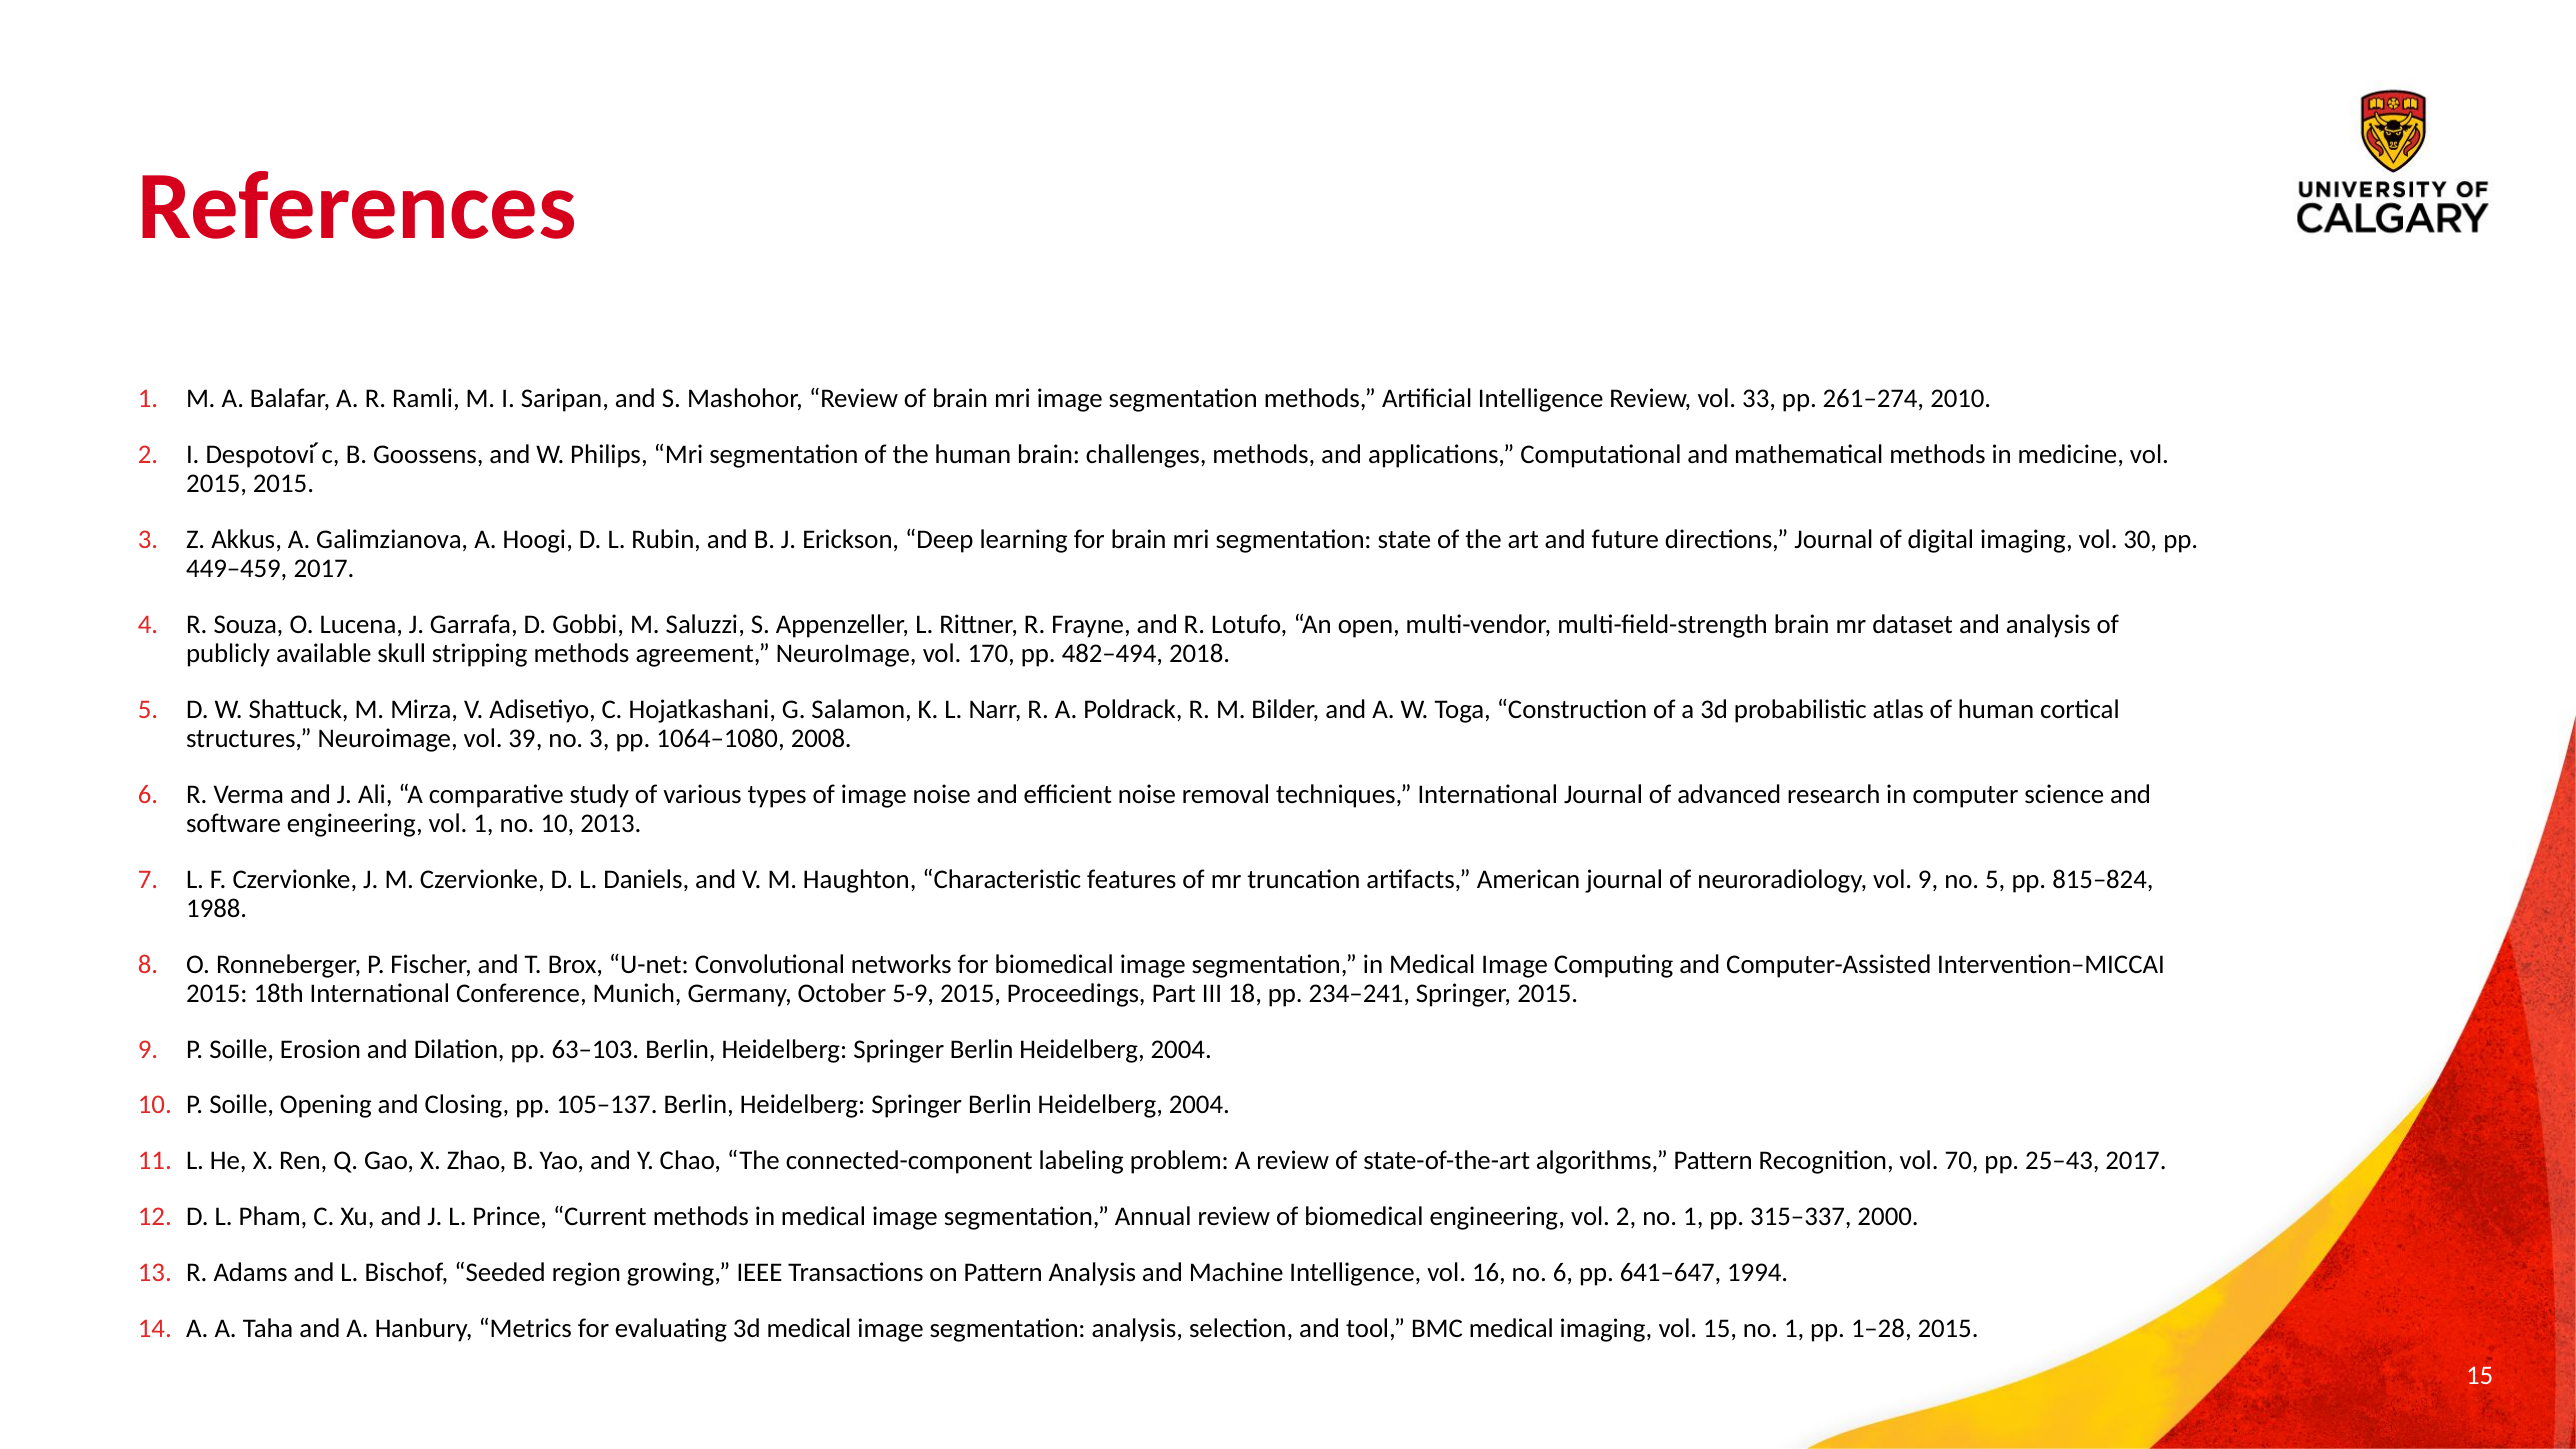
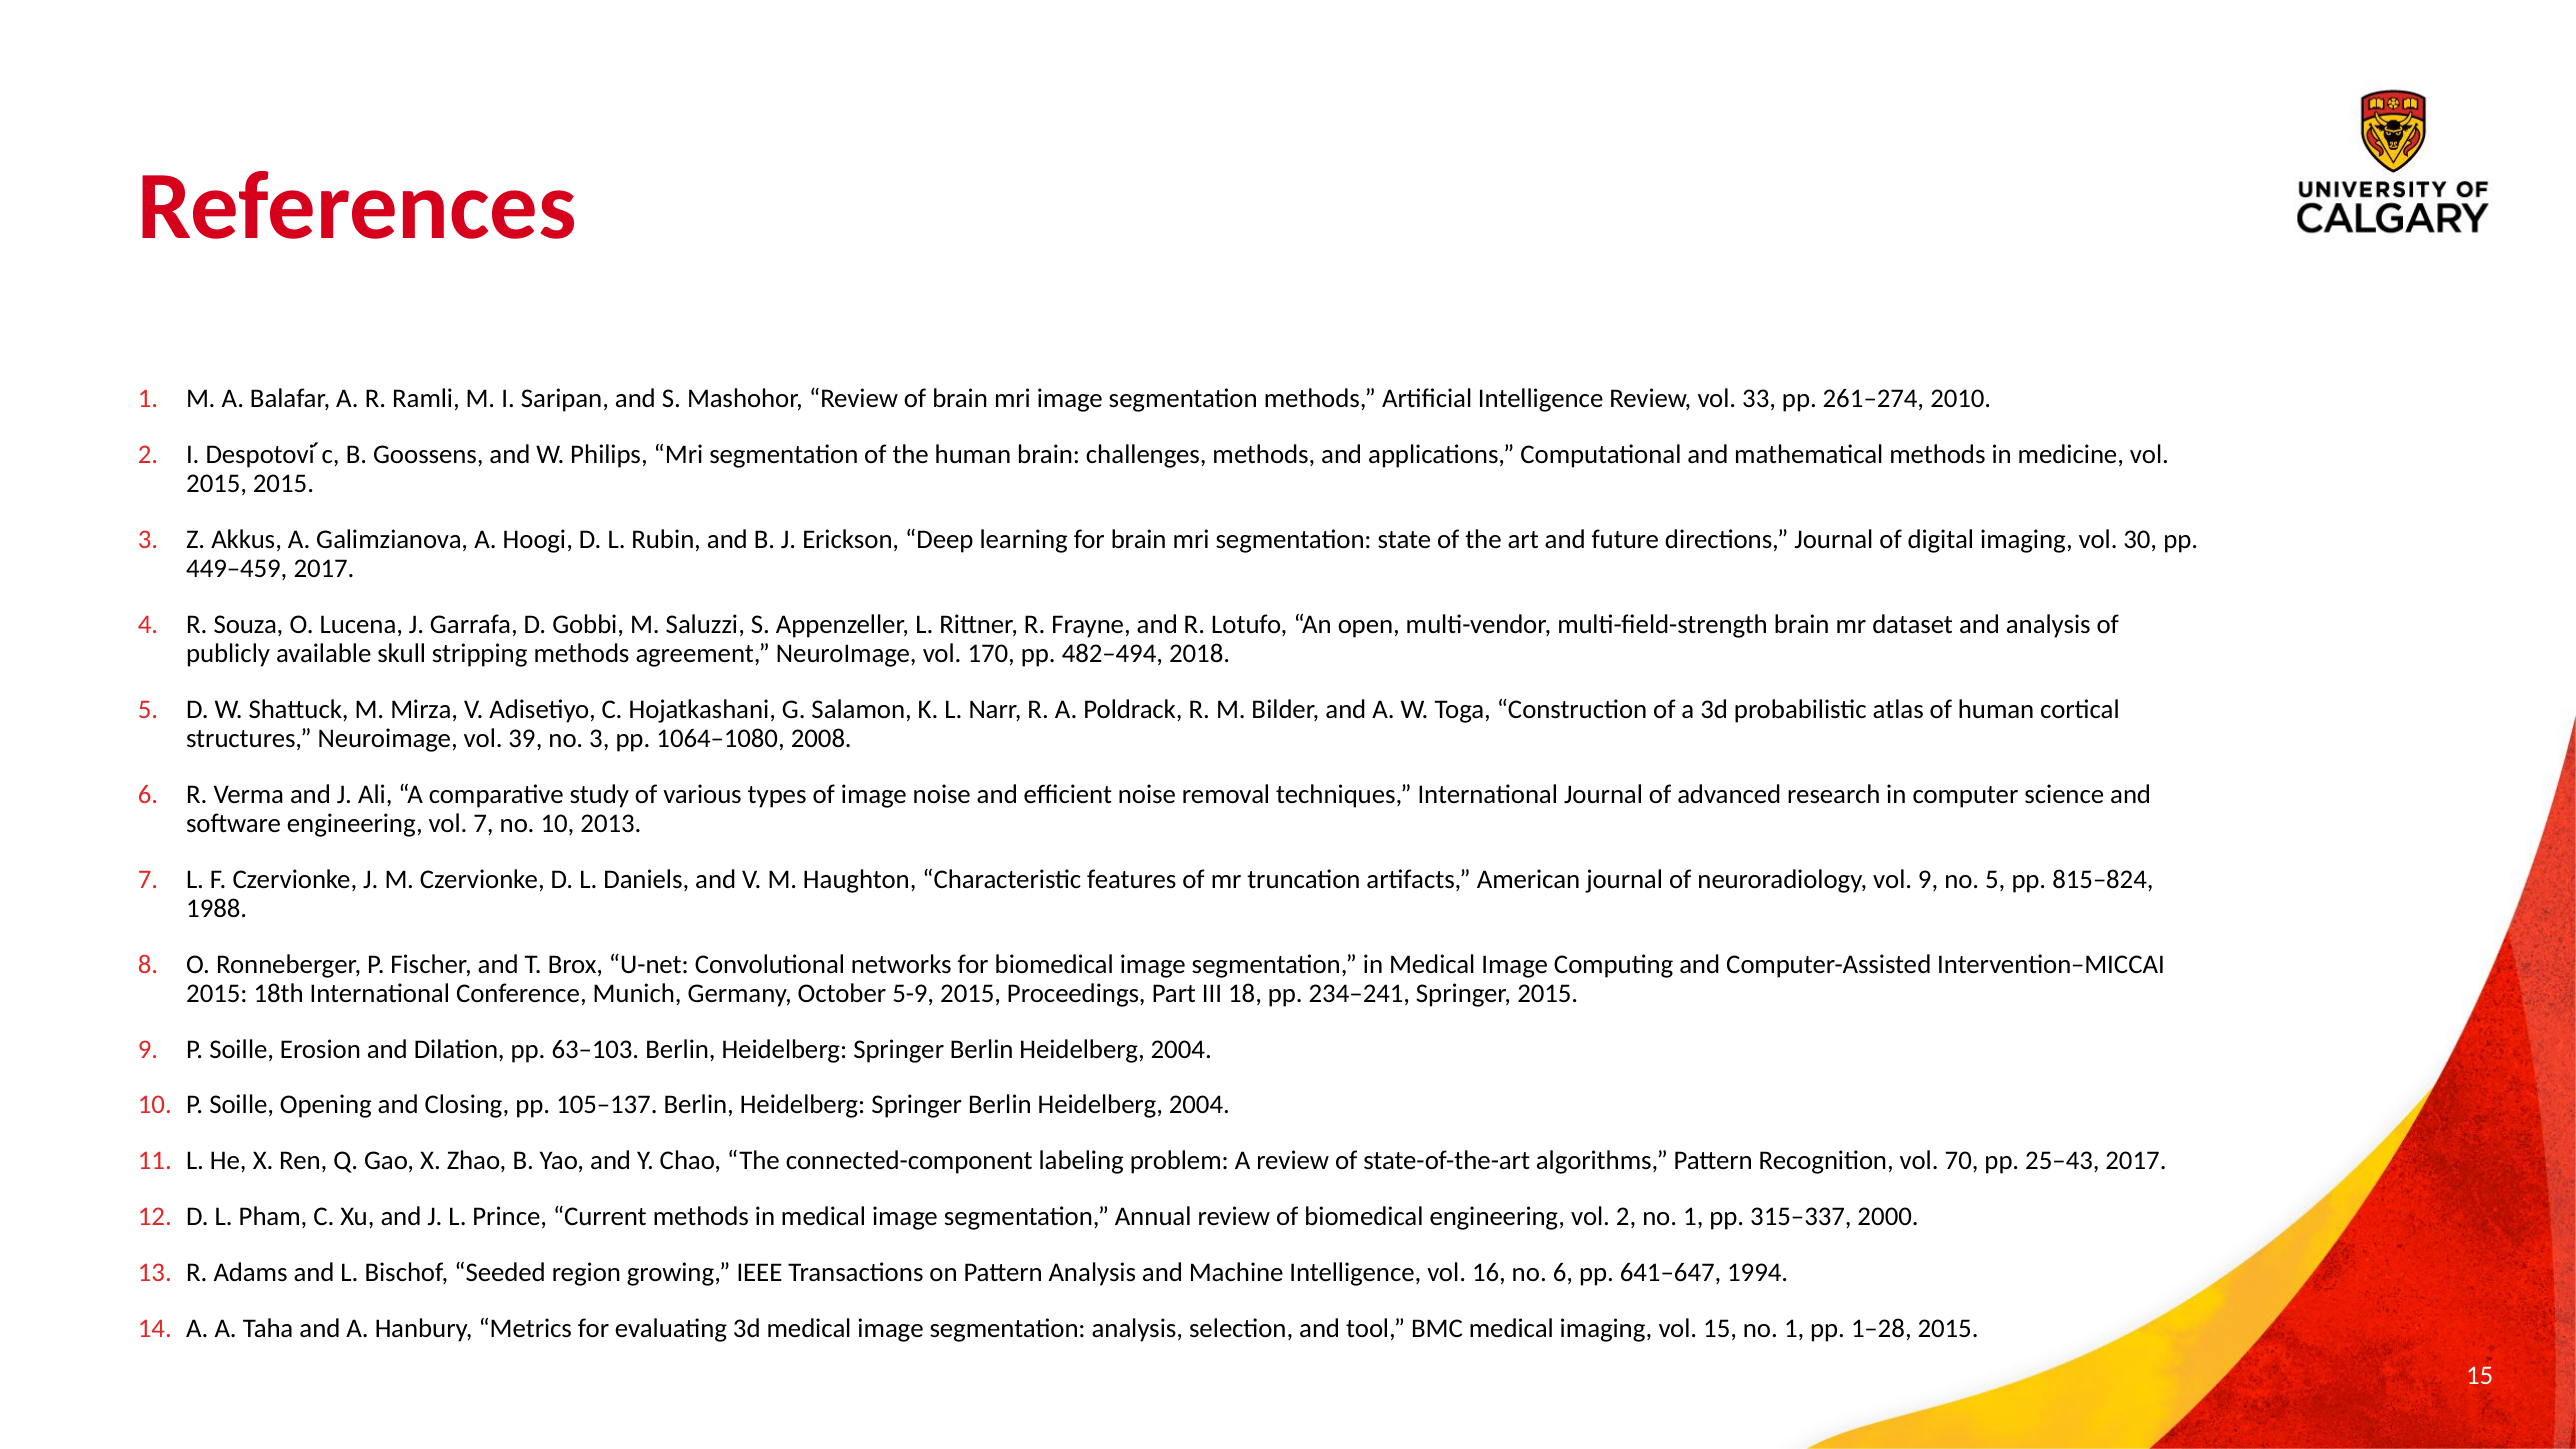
vol 1: 1 -> 7
